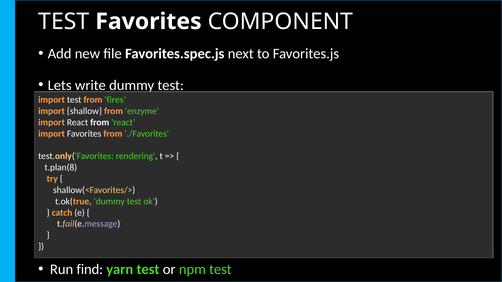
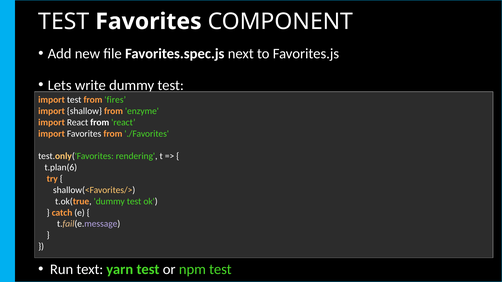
t.plan(8: t.plan(8 -> t.plan(6
find: find -> text
